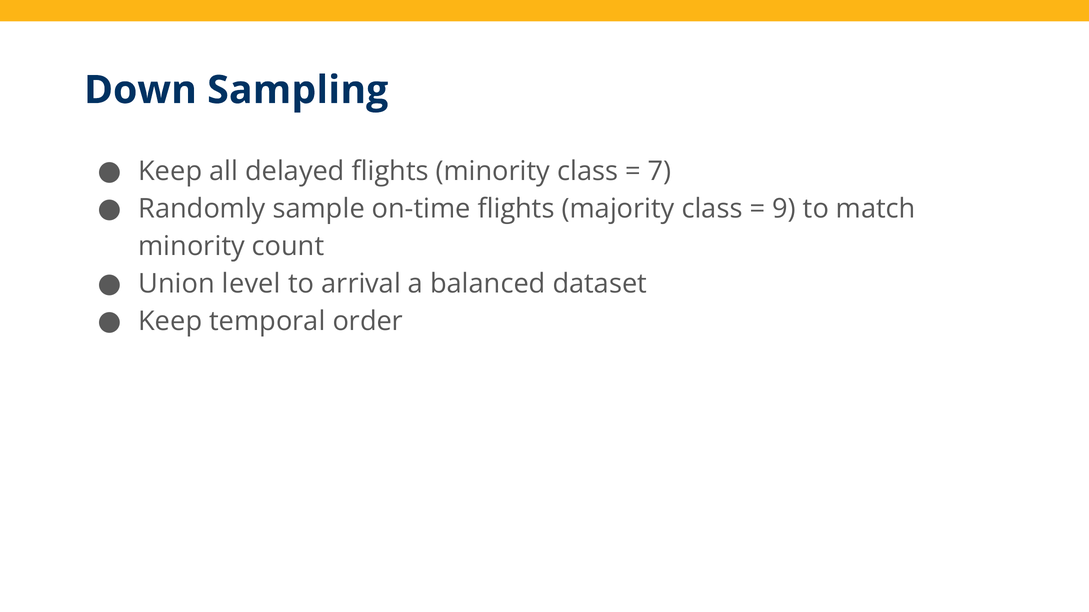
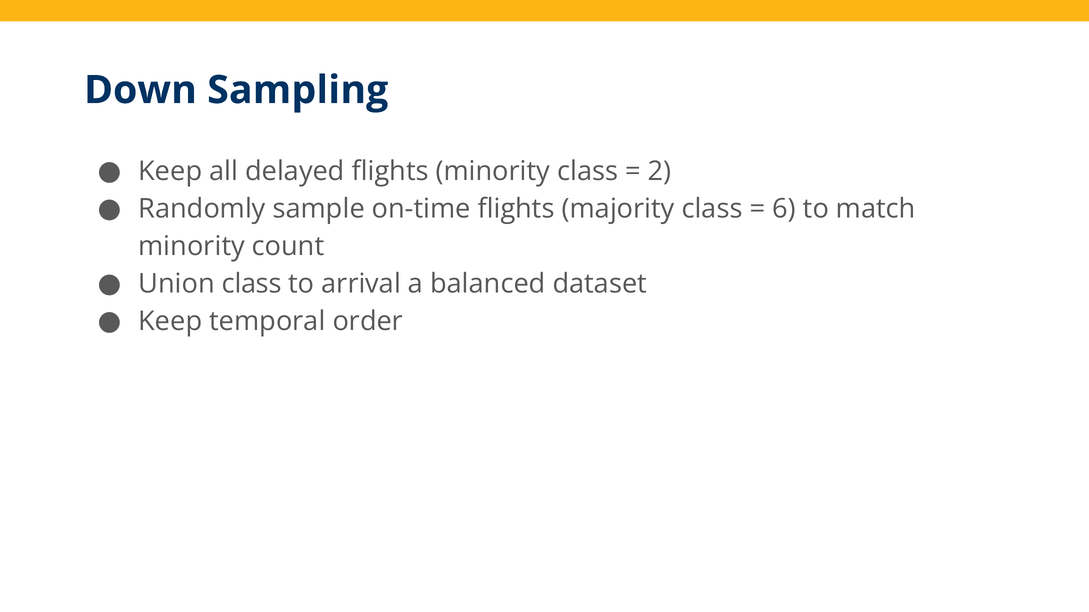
7: 7 -> 2
9: 9 -> 6
Union level: level -> class
